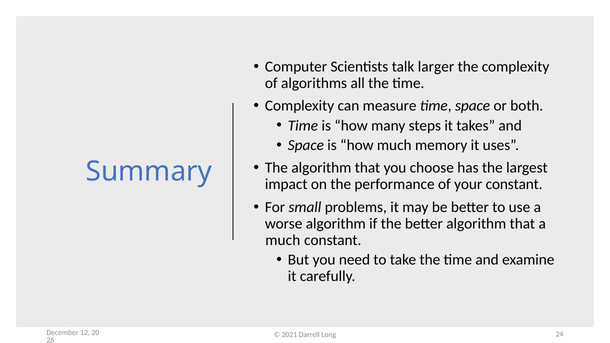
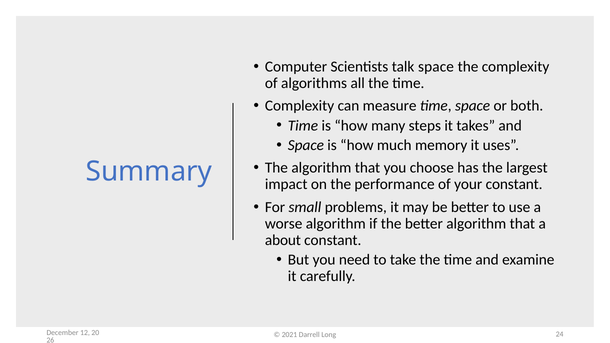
talk larger: larger -> space
much at (283, 240): much -> about
